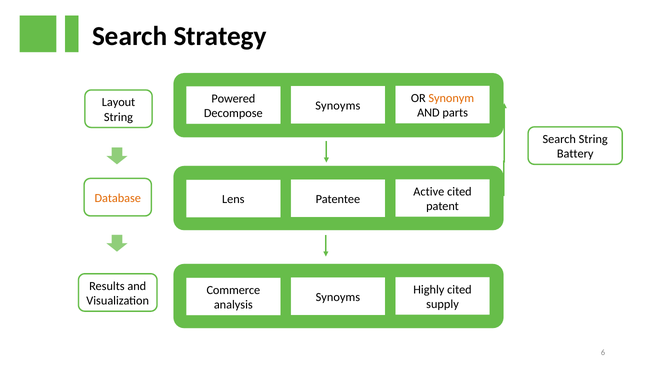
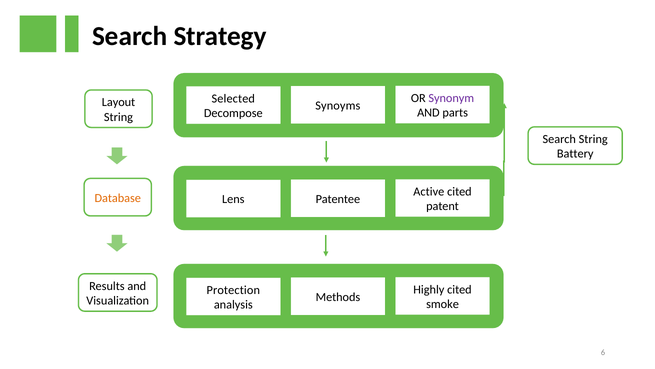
Synonym colour: orange -> purple
Powered: Powered -> Selected
Commerce: Commerce -> Protection
Synoyms at (338, 297): Synoyms -> Methods
supply: supply -> smoke
